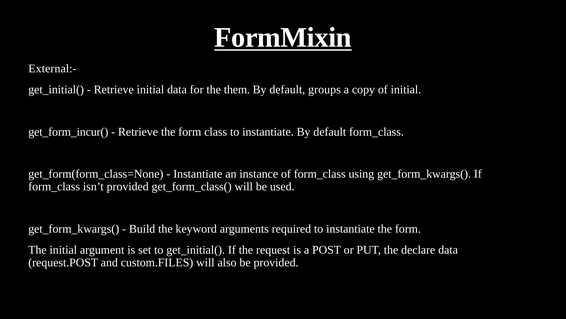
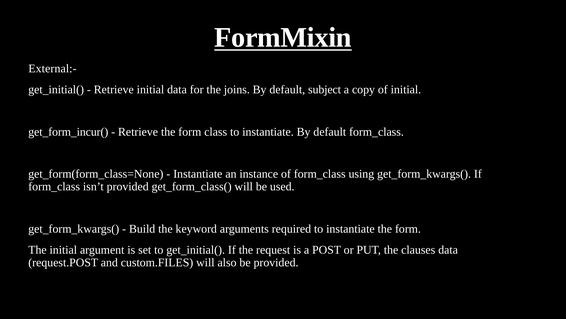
them: them -> joins
groups: groups -> subject
declare: declare -> clauses
